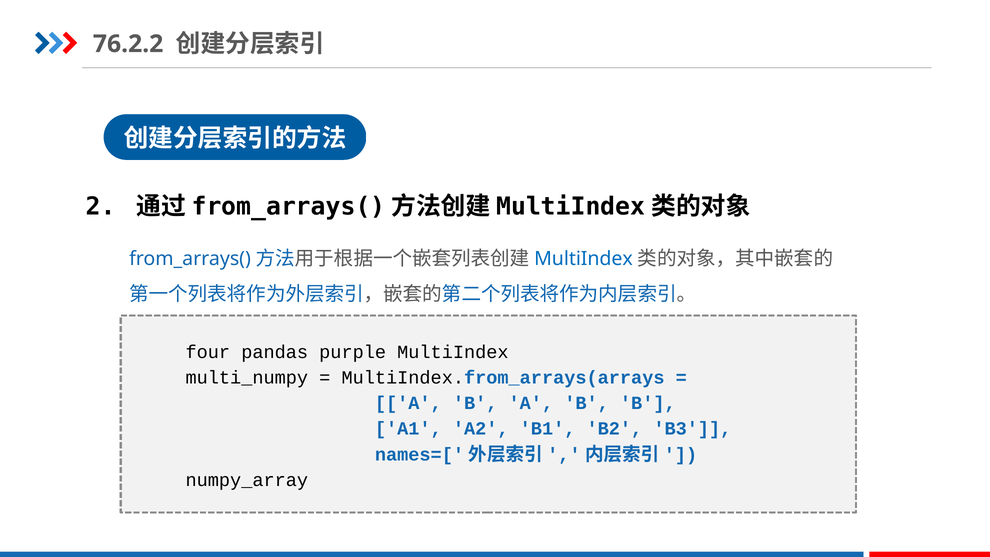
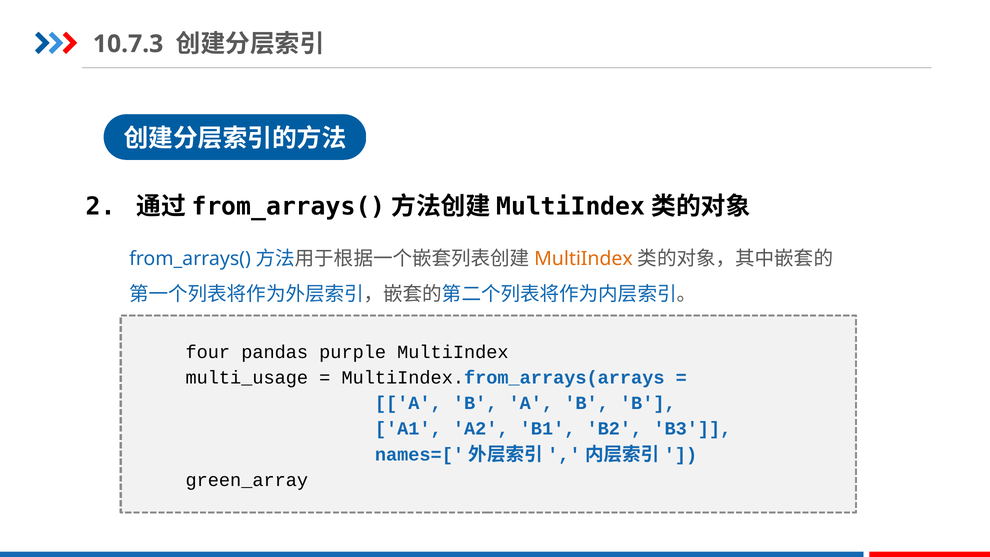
76.2.2: 76.2.2 -> 10.7.3
MultiIndex at (583, 259) colour: blue -> orange
multi_numpy: multi_numpy -> multi_usage
numpy_array: numpy_array -> green_array
